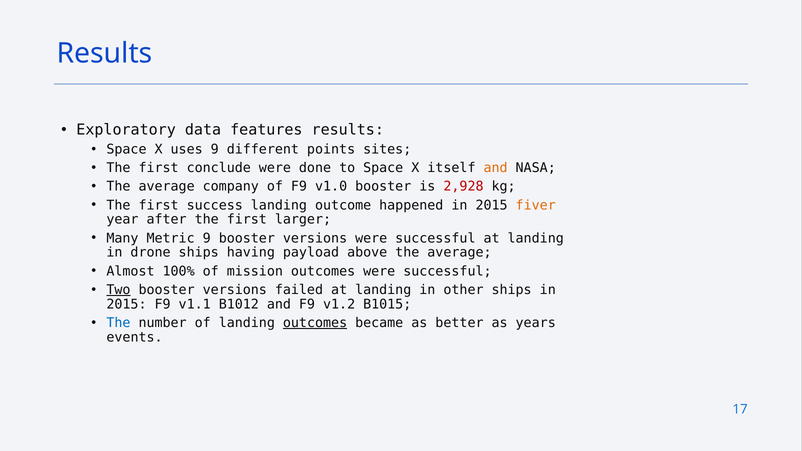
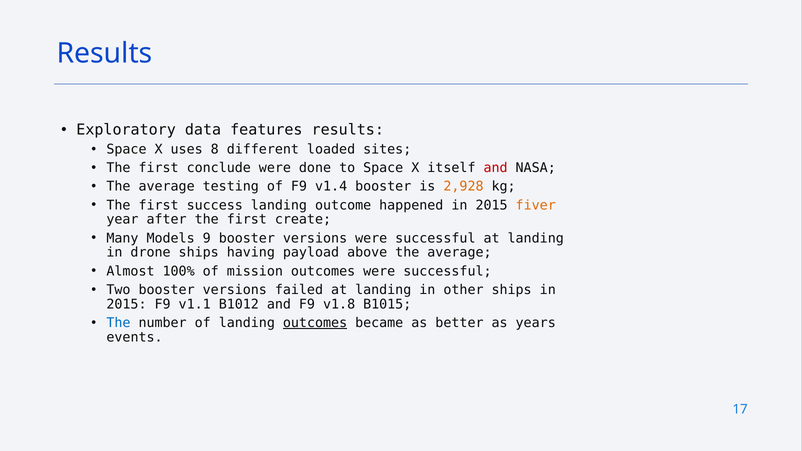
uses 9: 9 -> 8
points: points -> loaded
and at (496, 168) colour: orange -> red
company: company -> testing
v1.0: v1.0 -> v1.4
2,928 colour: red -> orange
larger: larger -> create
Metric: Metric -> Models
Two underline: present -> none
v1.2: v1.2 -> v1.8
